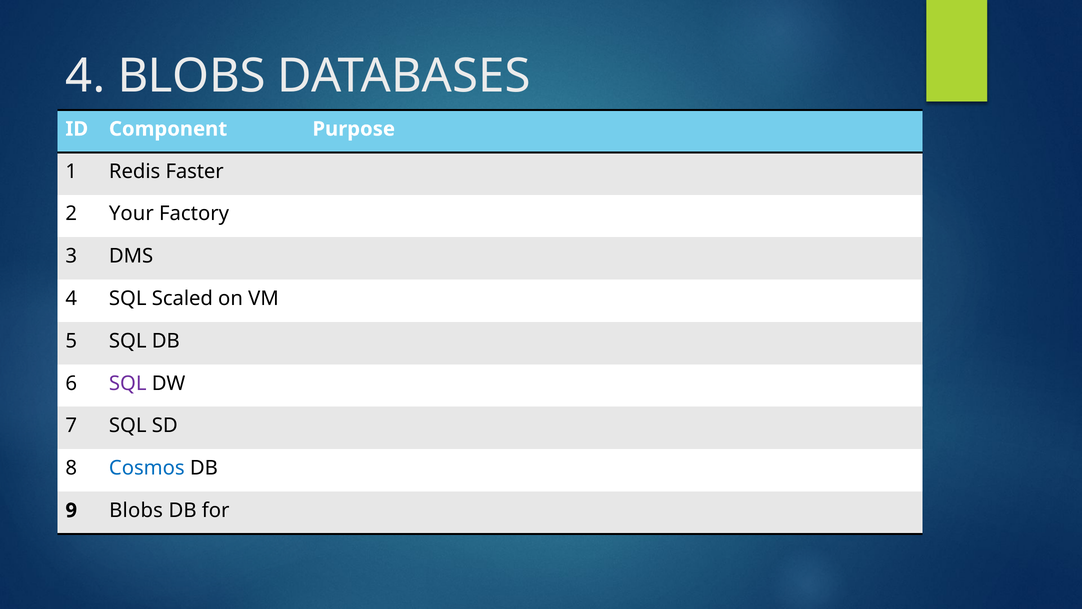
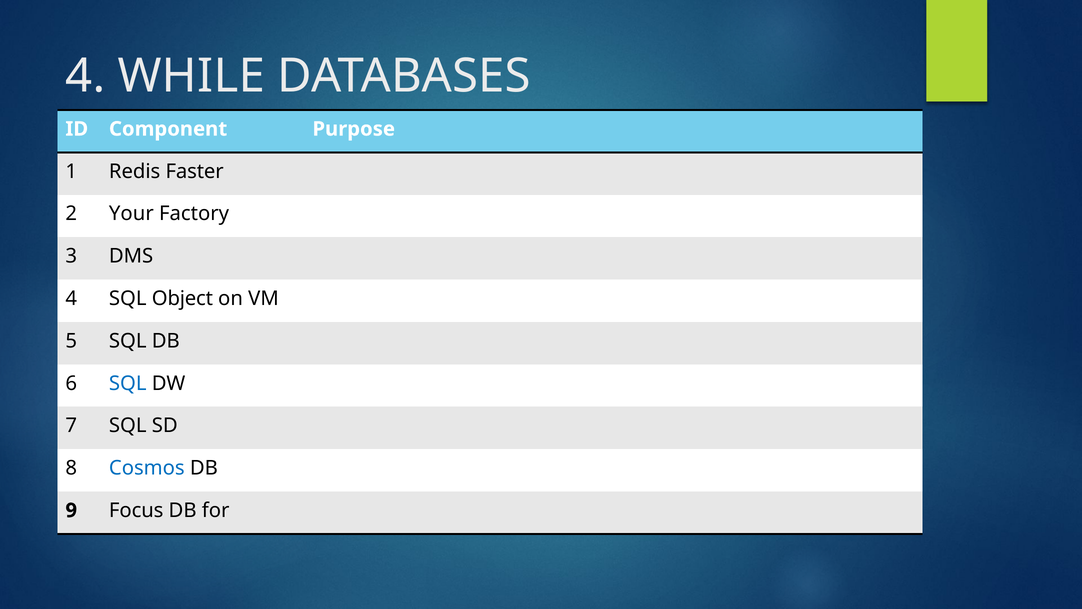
4 BLOBS: BLOBS -> WHILE
Scaled: Scaled -> Object
SQL at (128, 383) colour: purple -> blue
9 Blobs: Blobs -> Focus
